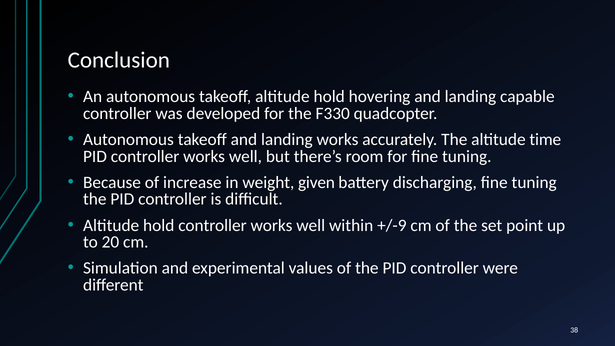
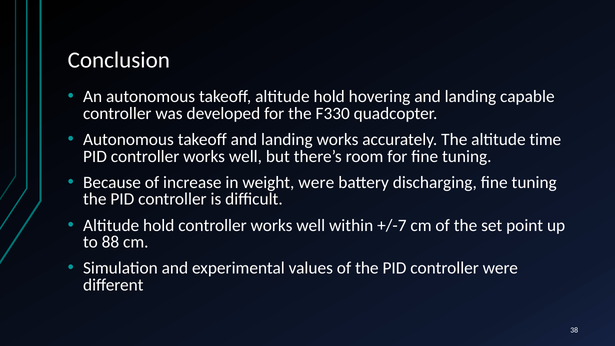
weight given: given -> were
+/-9: +/-9 -> +/-7
20: 20 -> 88
